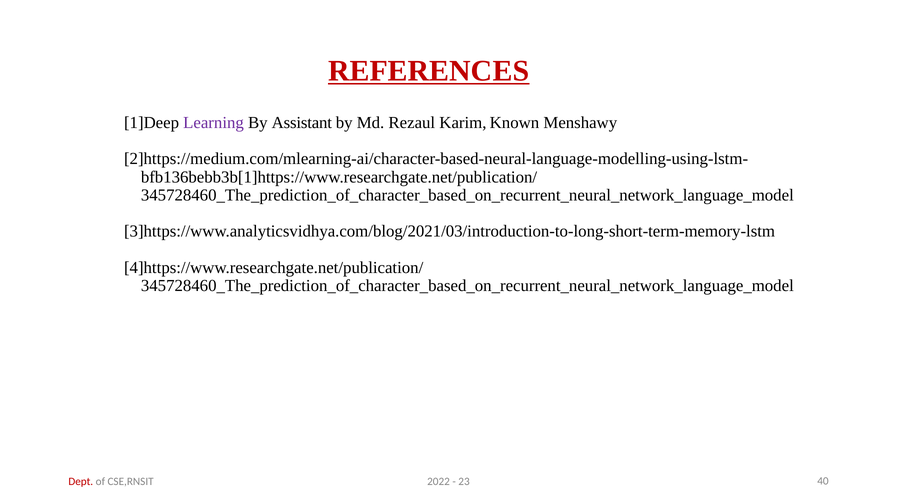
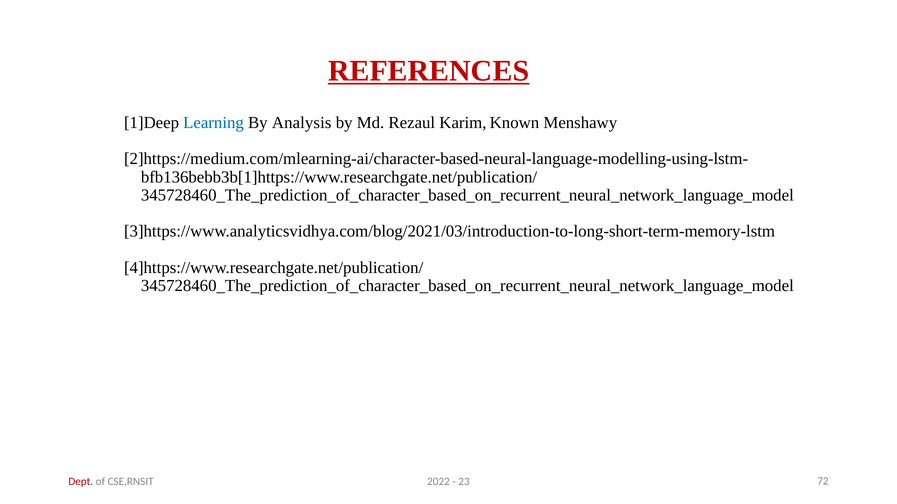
Learning colour: purple -> blue
Assistant: Assistant -> Analysis
40: 40 -> 72
